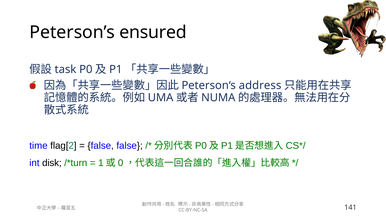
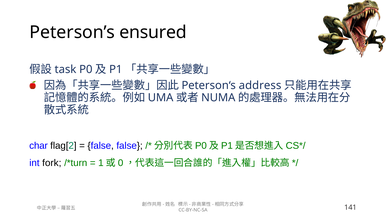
time: time -> char
disk: disk -> fork
